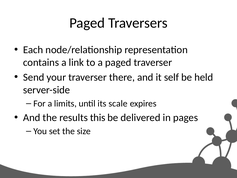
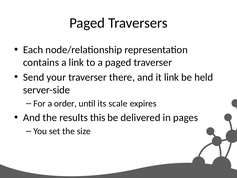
it self: self -> link
limits: limits -> order
